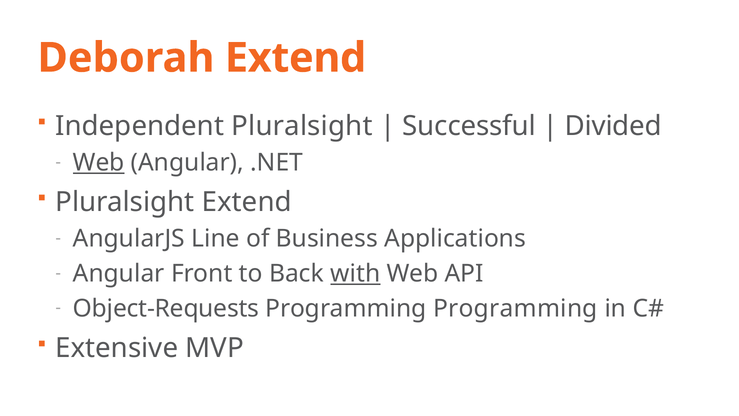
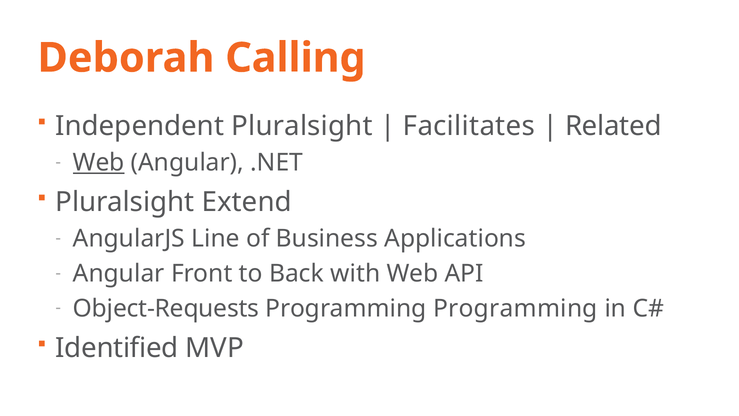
Deborah Extend: Extend -> Calling
Successful: Successful -> Facilitates
Divided: Divided -> Related
with underline: present -> none
Extensive: Extensive -> Identified
